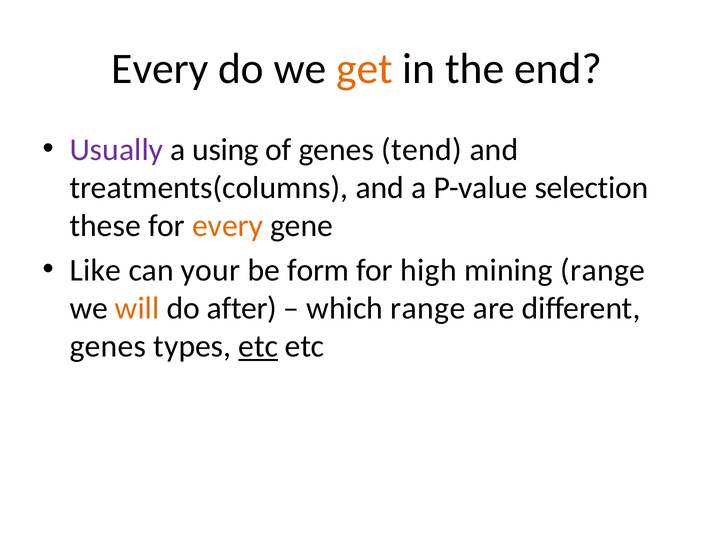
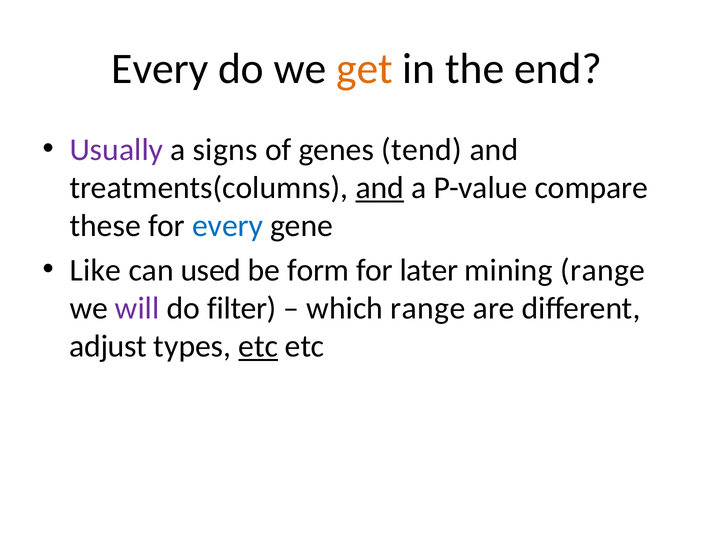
using: using -> signs
and at (380, 188) underline: none -> present
selection: selection -> compare
every at (228, 226) colour: orange -> blue
your: your -> used
high: high -> later
will colour: orange -> purple
after: after -> filter
genes at (108, 347): genes -> adjust
